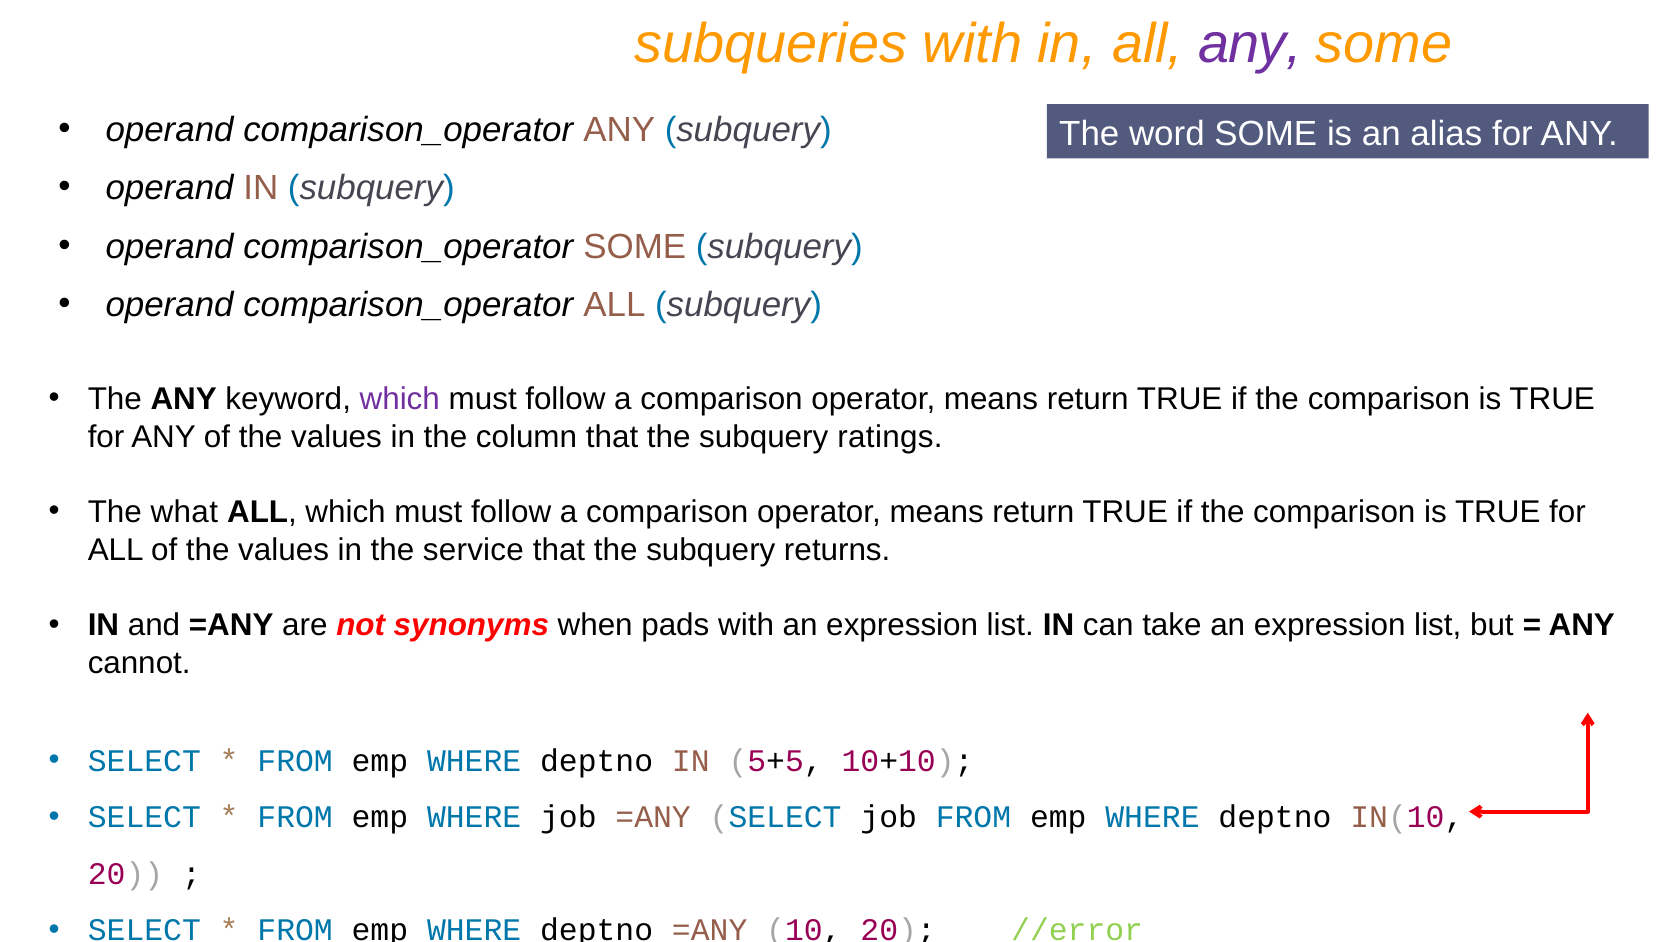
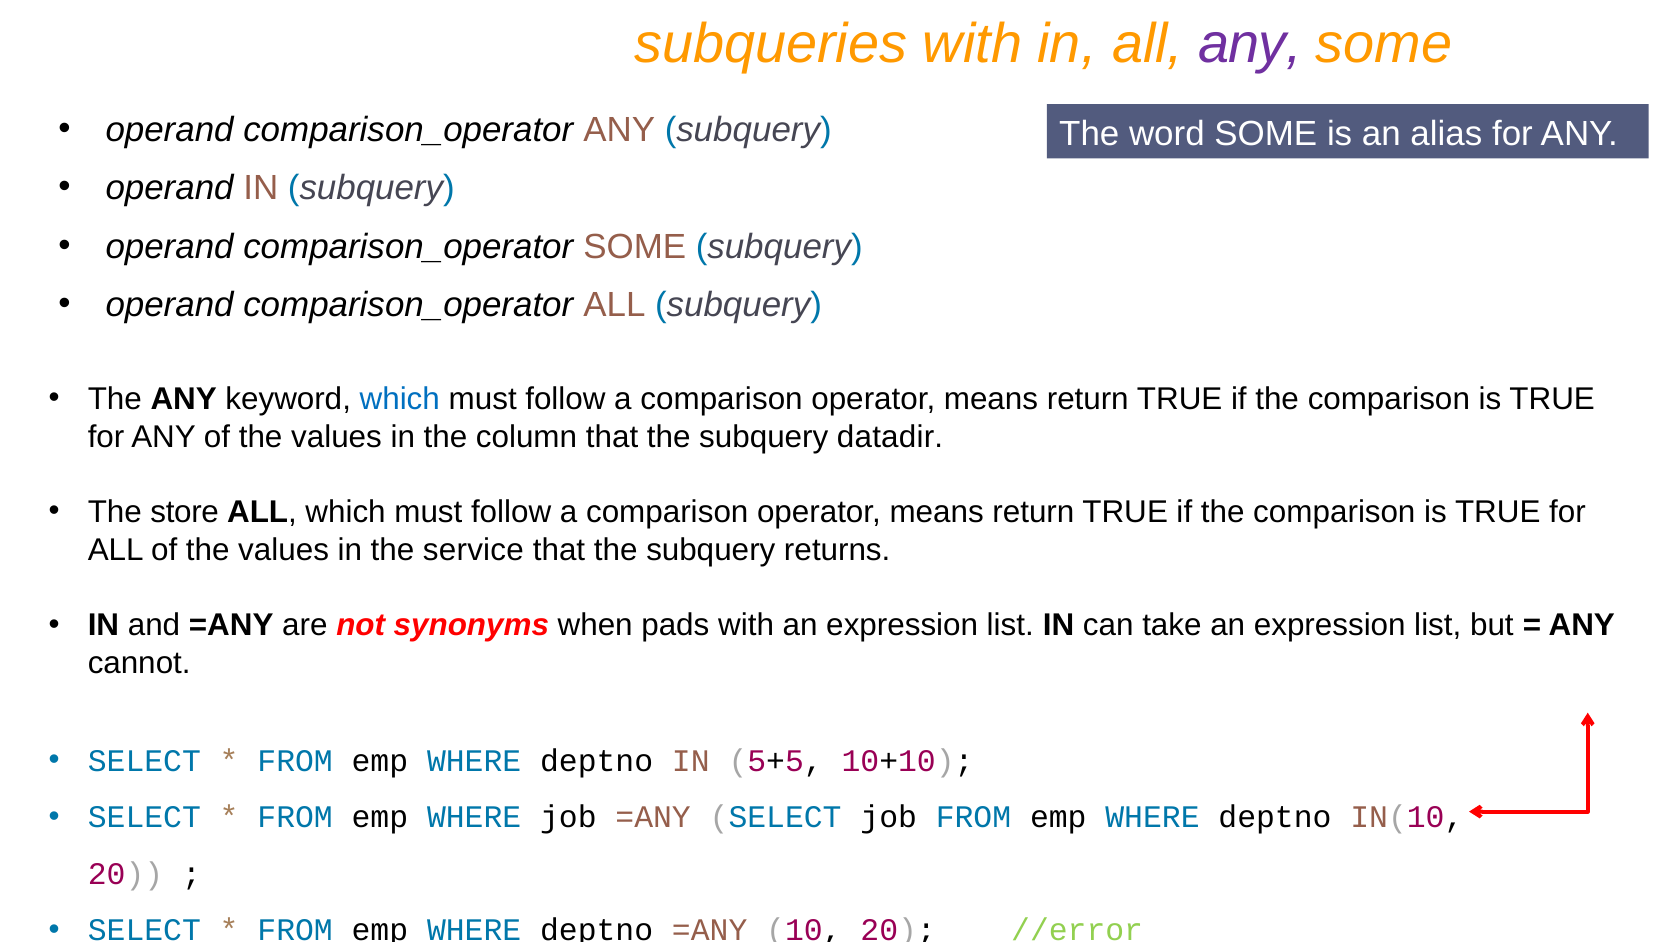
which at (400, 399) colour: purple -> blue
ratings: ratings -> datadir
what: what -> store
